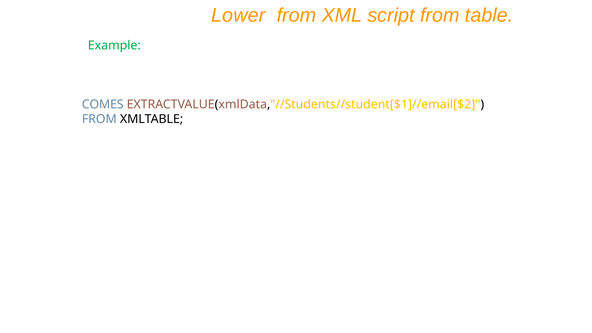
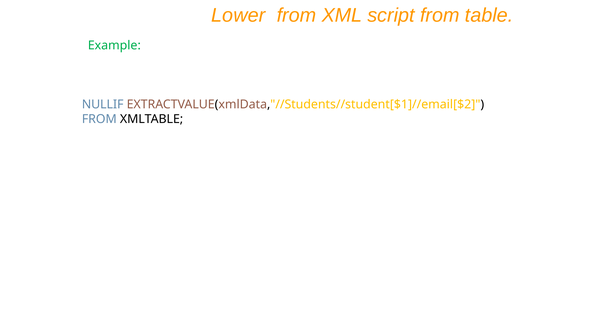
COMES: COMES -> NULLIF
